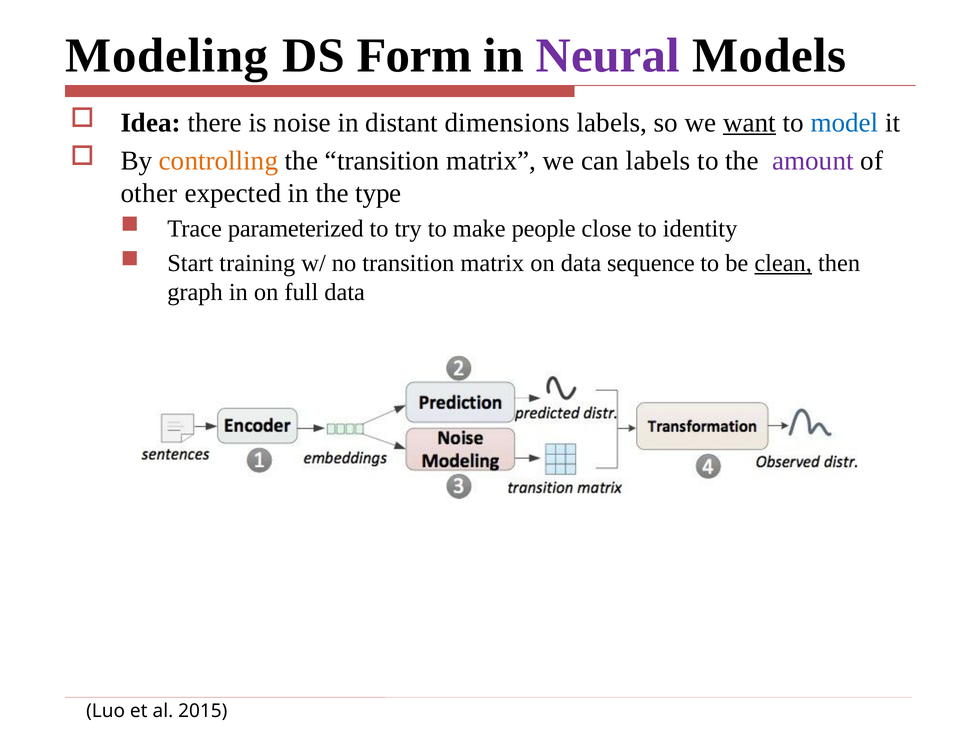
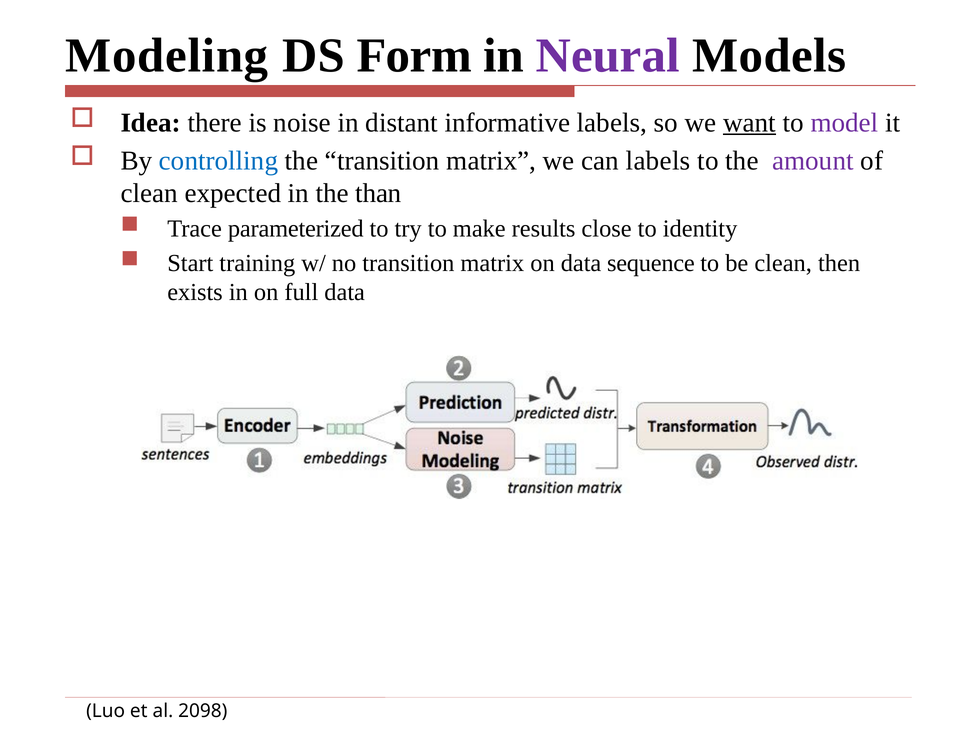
dimensions: dimensions -> informative
model colour: blue -> purple
controlling colour: orange -> blue
other at (149, 193): other -> clean
type: type -> than
people: people -> results
clean at (783, 263) underline: present -> none
graph: graph -> exists
2015: 2015 -> 2098
